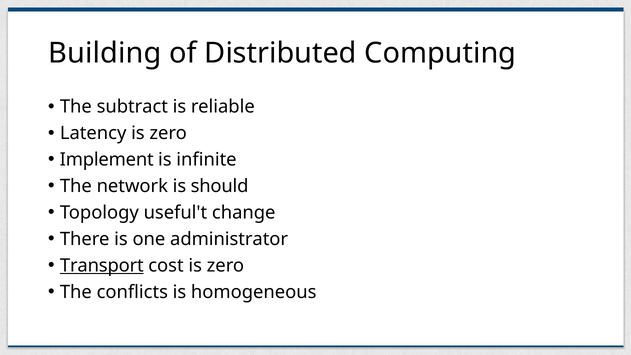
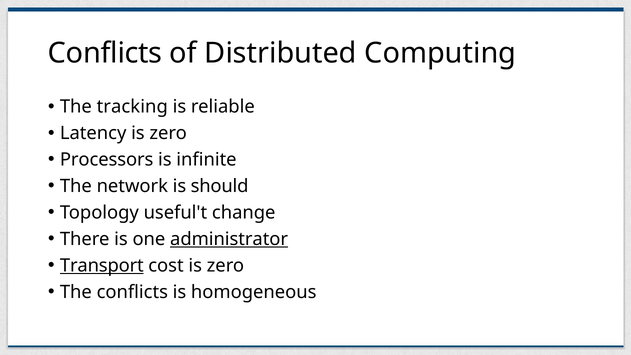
Building at (105, 53): Building -> Conflicts
subtract: subtract -> tracking
Implement: Implement -> Processors
administrator underline: none -> present
